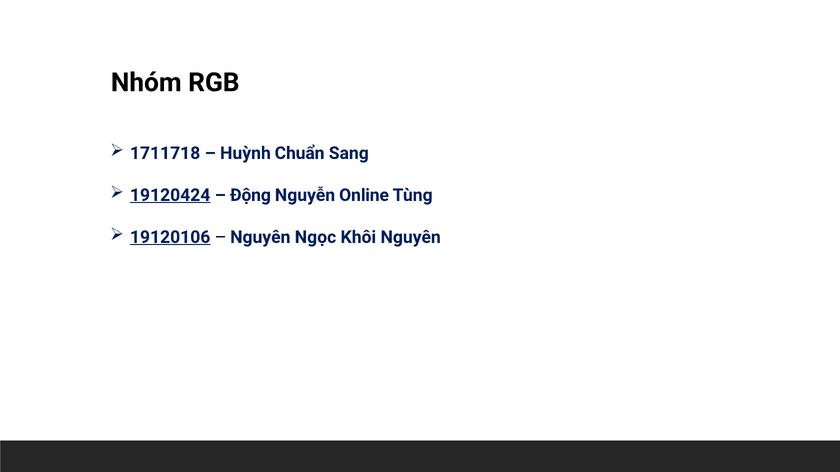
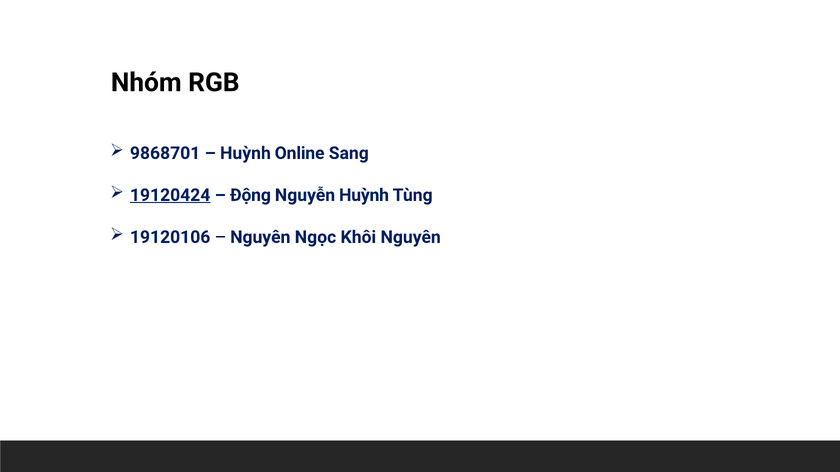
1711718: 1711718 -> 9868701
Chuẩn: Chuẩn -> Online
Nguyễn Online: Online -> Huỳnh
19120106 underline: present -> none
